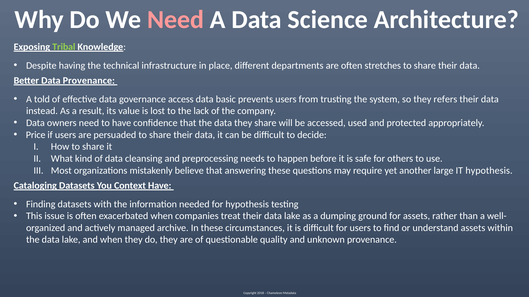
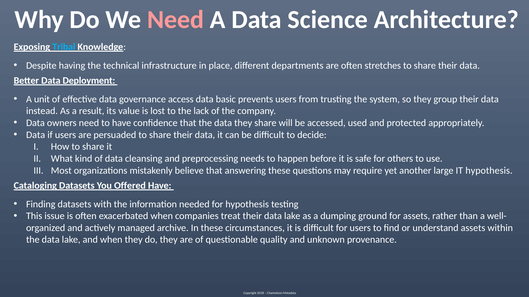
Tribal colour: light green -> light blue
Data Provenance: Provenance -> Deployment
told: told -> unit
refers: refers -> group
Price at (36, 135): Price -> Data
Context: Context -> Offered
